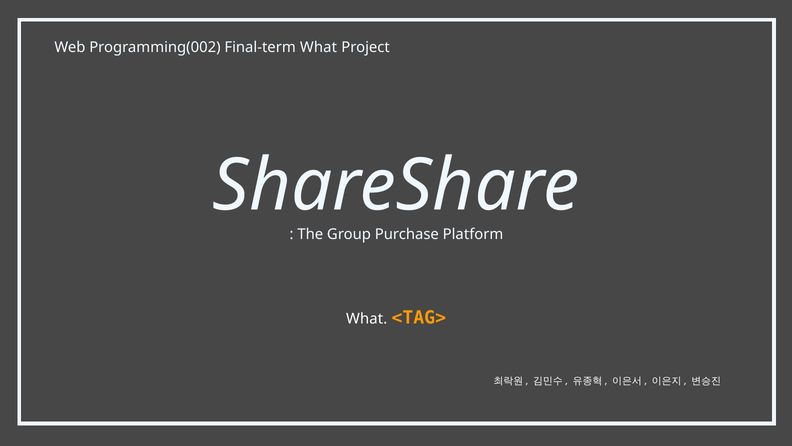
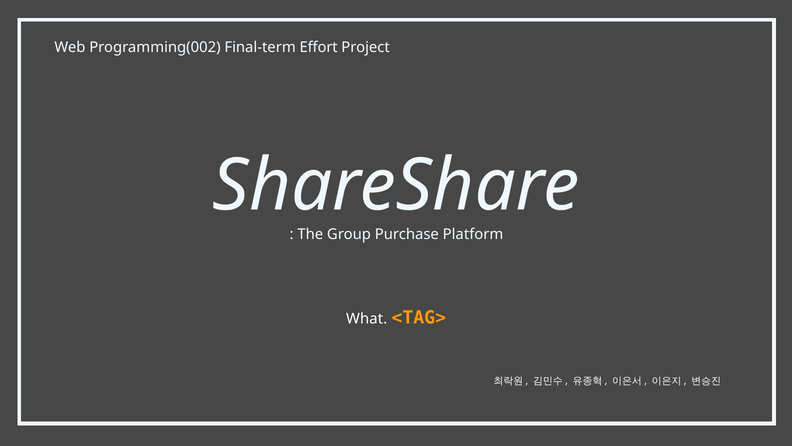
Final-term What: What -> Effort
